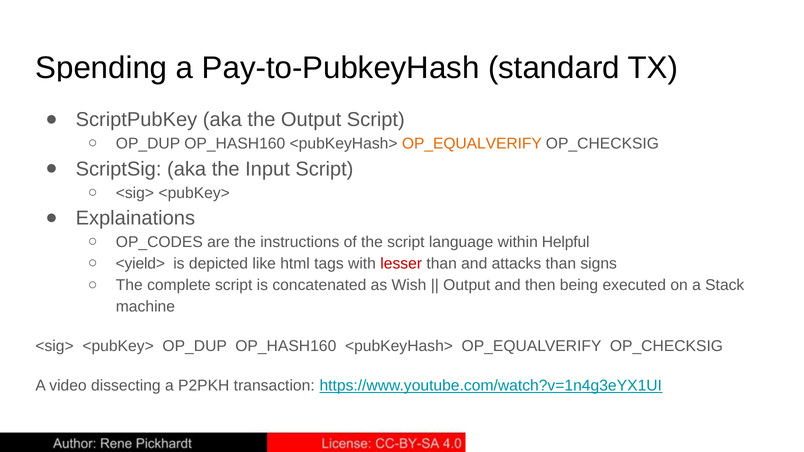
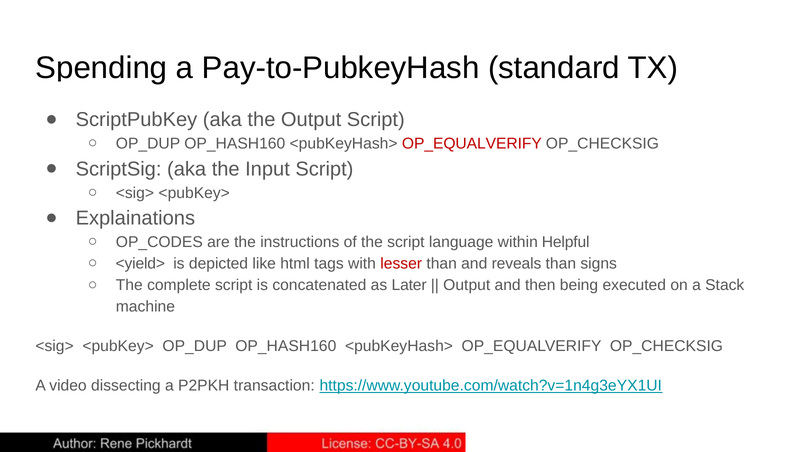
OP_EQUALVERIFY at (472, 144) colour: orange -> red
attacks: attacks -> reveals
Wish: Wish -> Later
